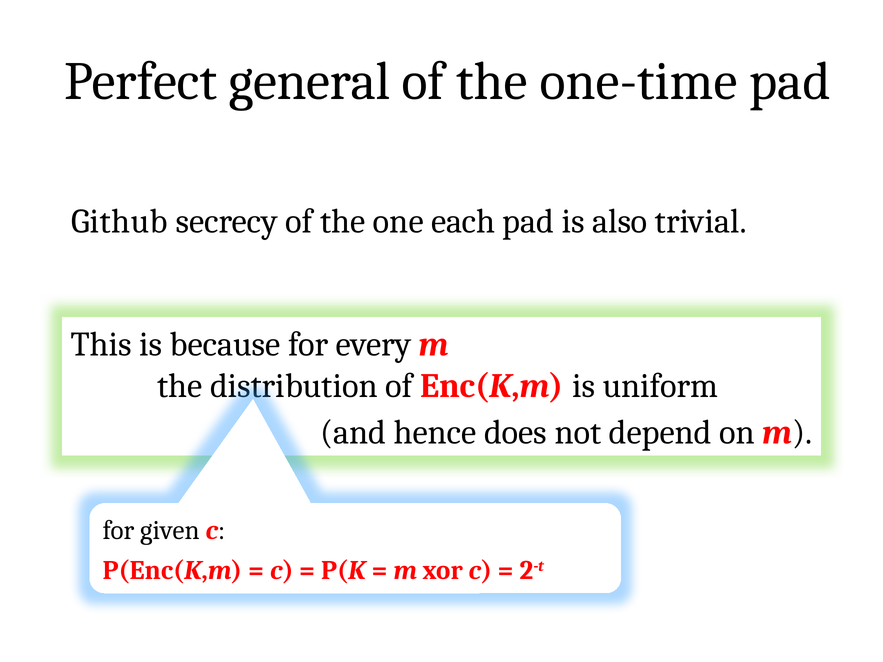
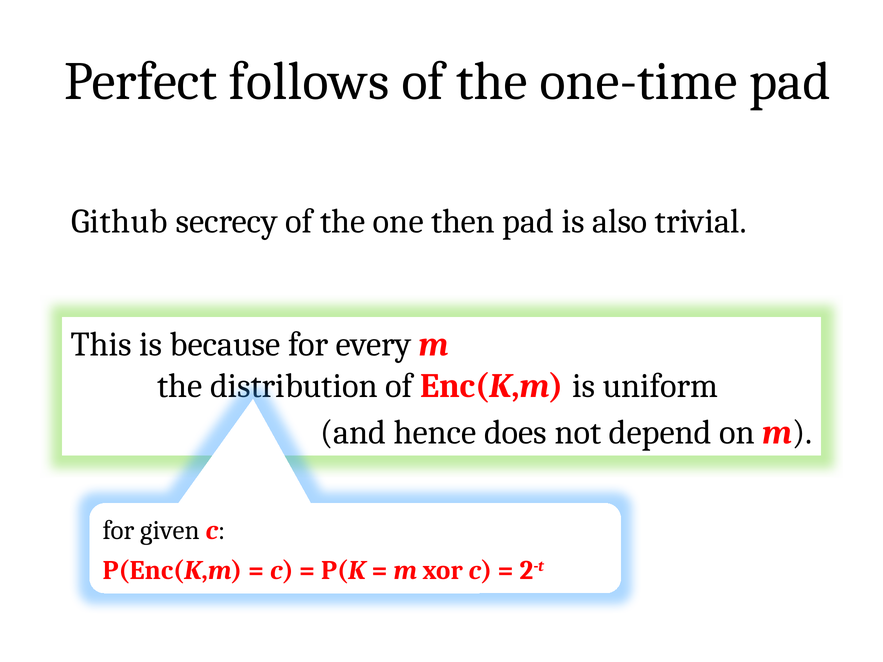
general: general -> follows
each: each -> then
